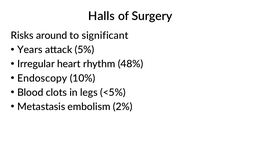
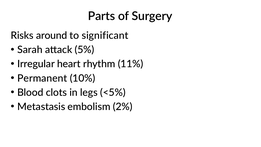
Halls: Halls -> Parts
Years: Years -> Sarah
48%: 48% -> 11%
Endoscopy: Endoscopy -> Permanent
